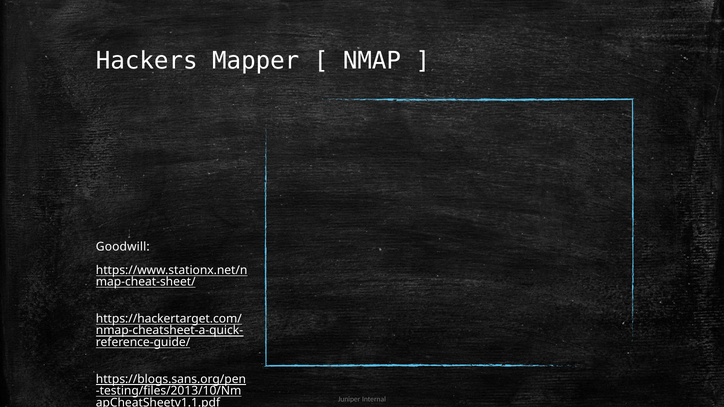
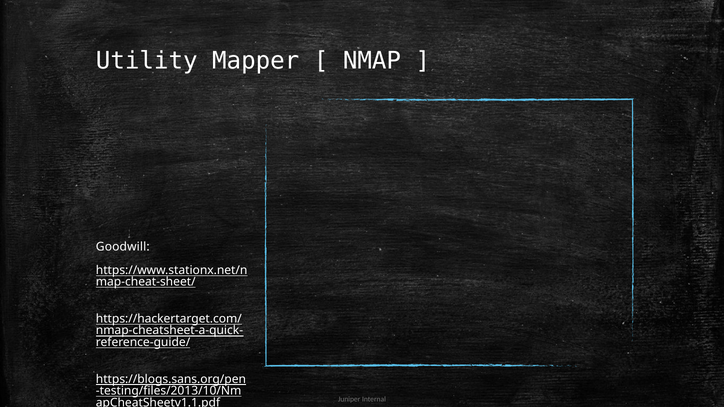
Hackers: Hackers -> Utility
